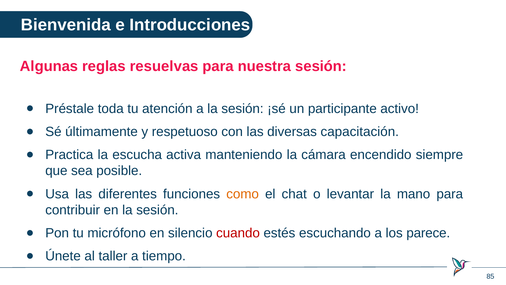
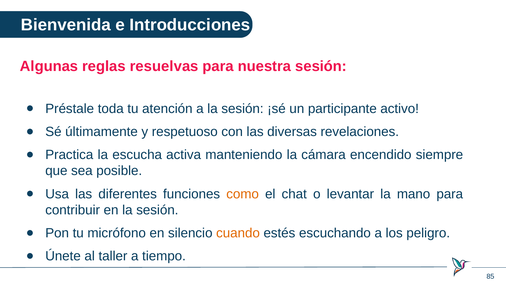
capacitación: capacitación -> revelaciones
cuando colour: red -> orange
parece: parece -> peligro
